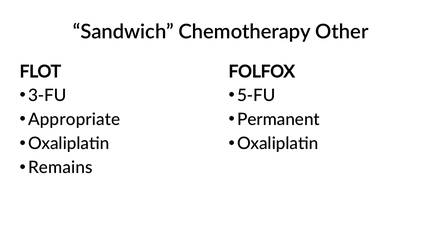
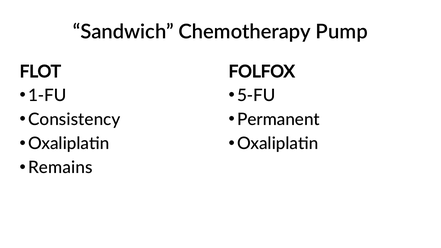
Other: Other -> Pump
3-FU: 3-FU -> 1-FU
Appropriate: Appropriate -> Consistency
